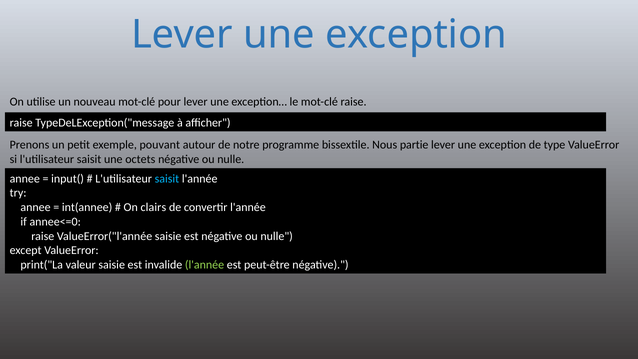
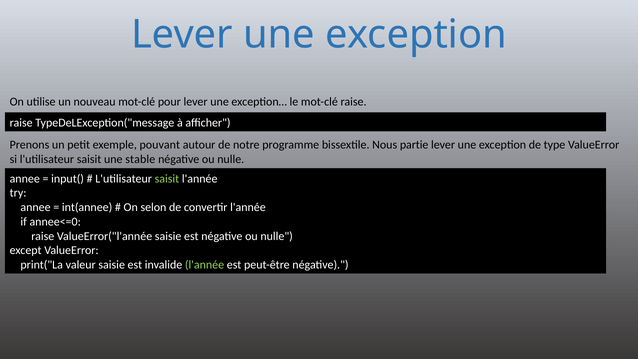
octets: octets -> stable
saisit at (167, 179) colour: light blue -> light green
clairs: clairs -> selon
